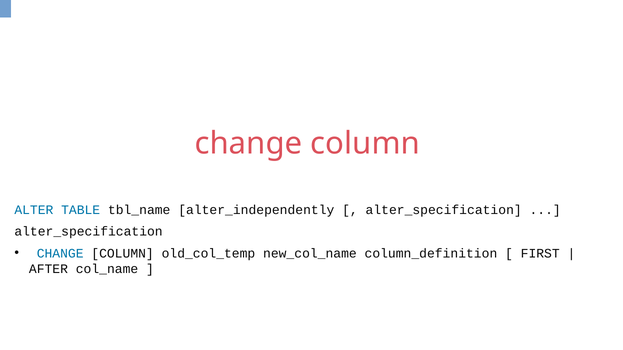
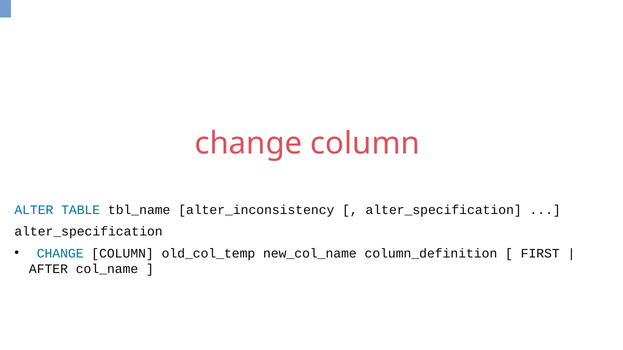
alter_independently: alter_independently -> alter_inconsistency
